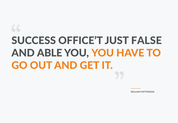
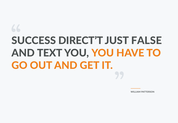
OFFICE’T: OFFICE’T -> DIRECT’T
ABLE: ABLE -> TEXT
